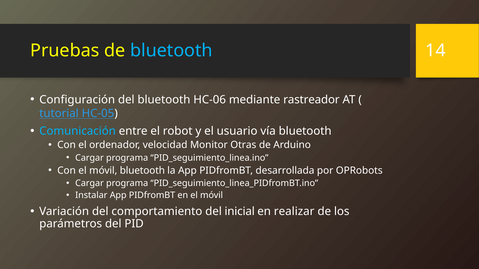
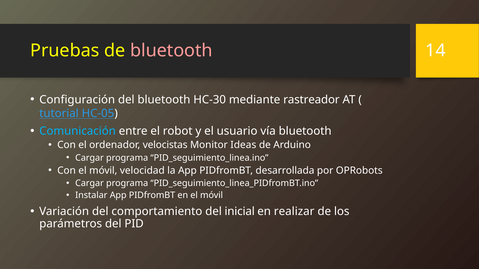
bluetooth at (171, 51) colour: light blue -> pink
HC-06: HC-06 -> HC-30
velocidad: velocidad -> velocistas
Otras: Otras -> Ideas
móvil bluetooth: bluetooth -> velocidad
